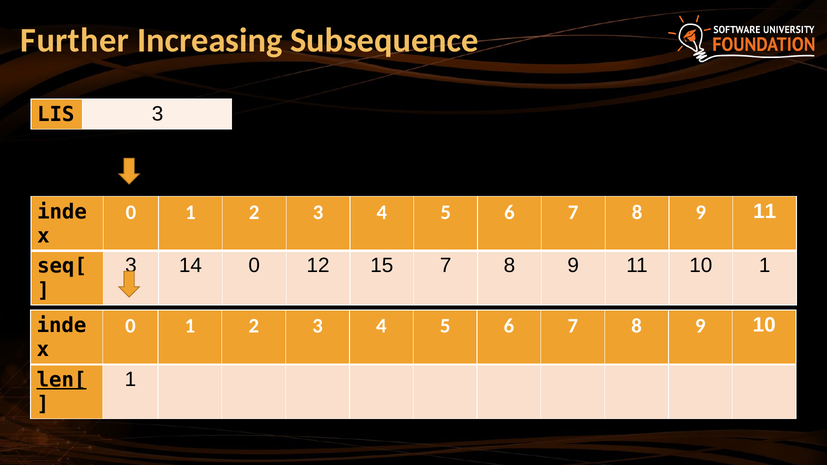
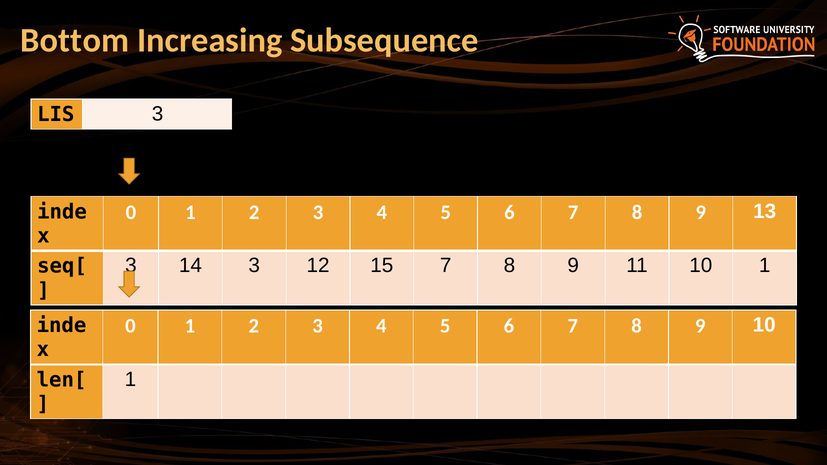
Further: Further -> Bottom
11 at (765, 211): 11 -> 13
14 0: 0 -> 3
len[ underline: present -> none
